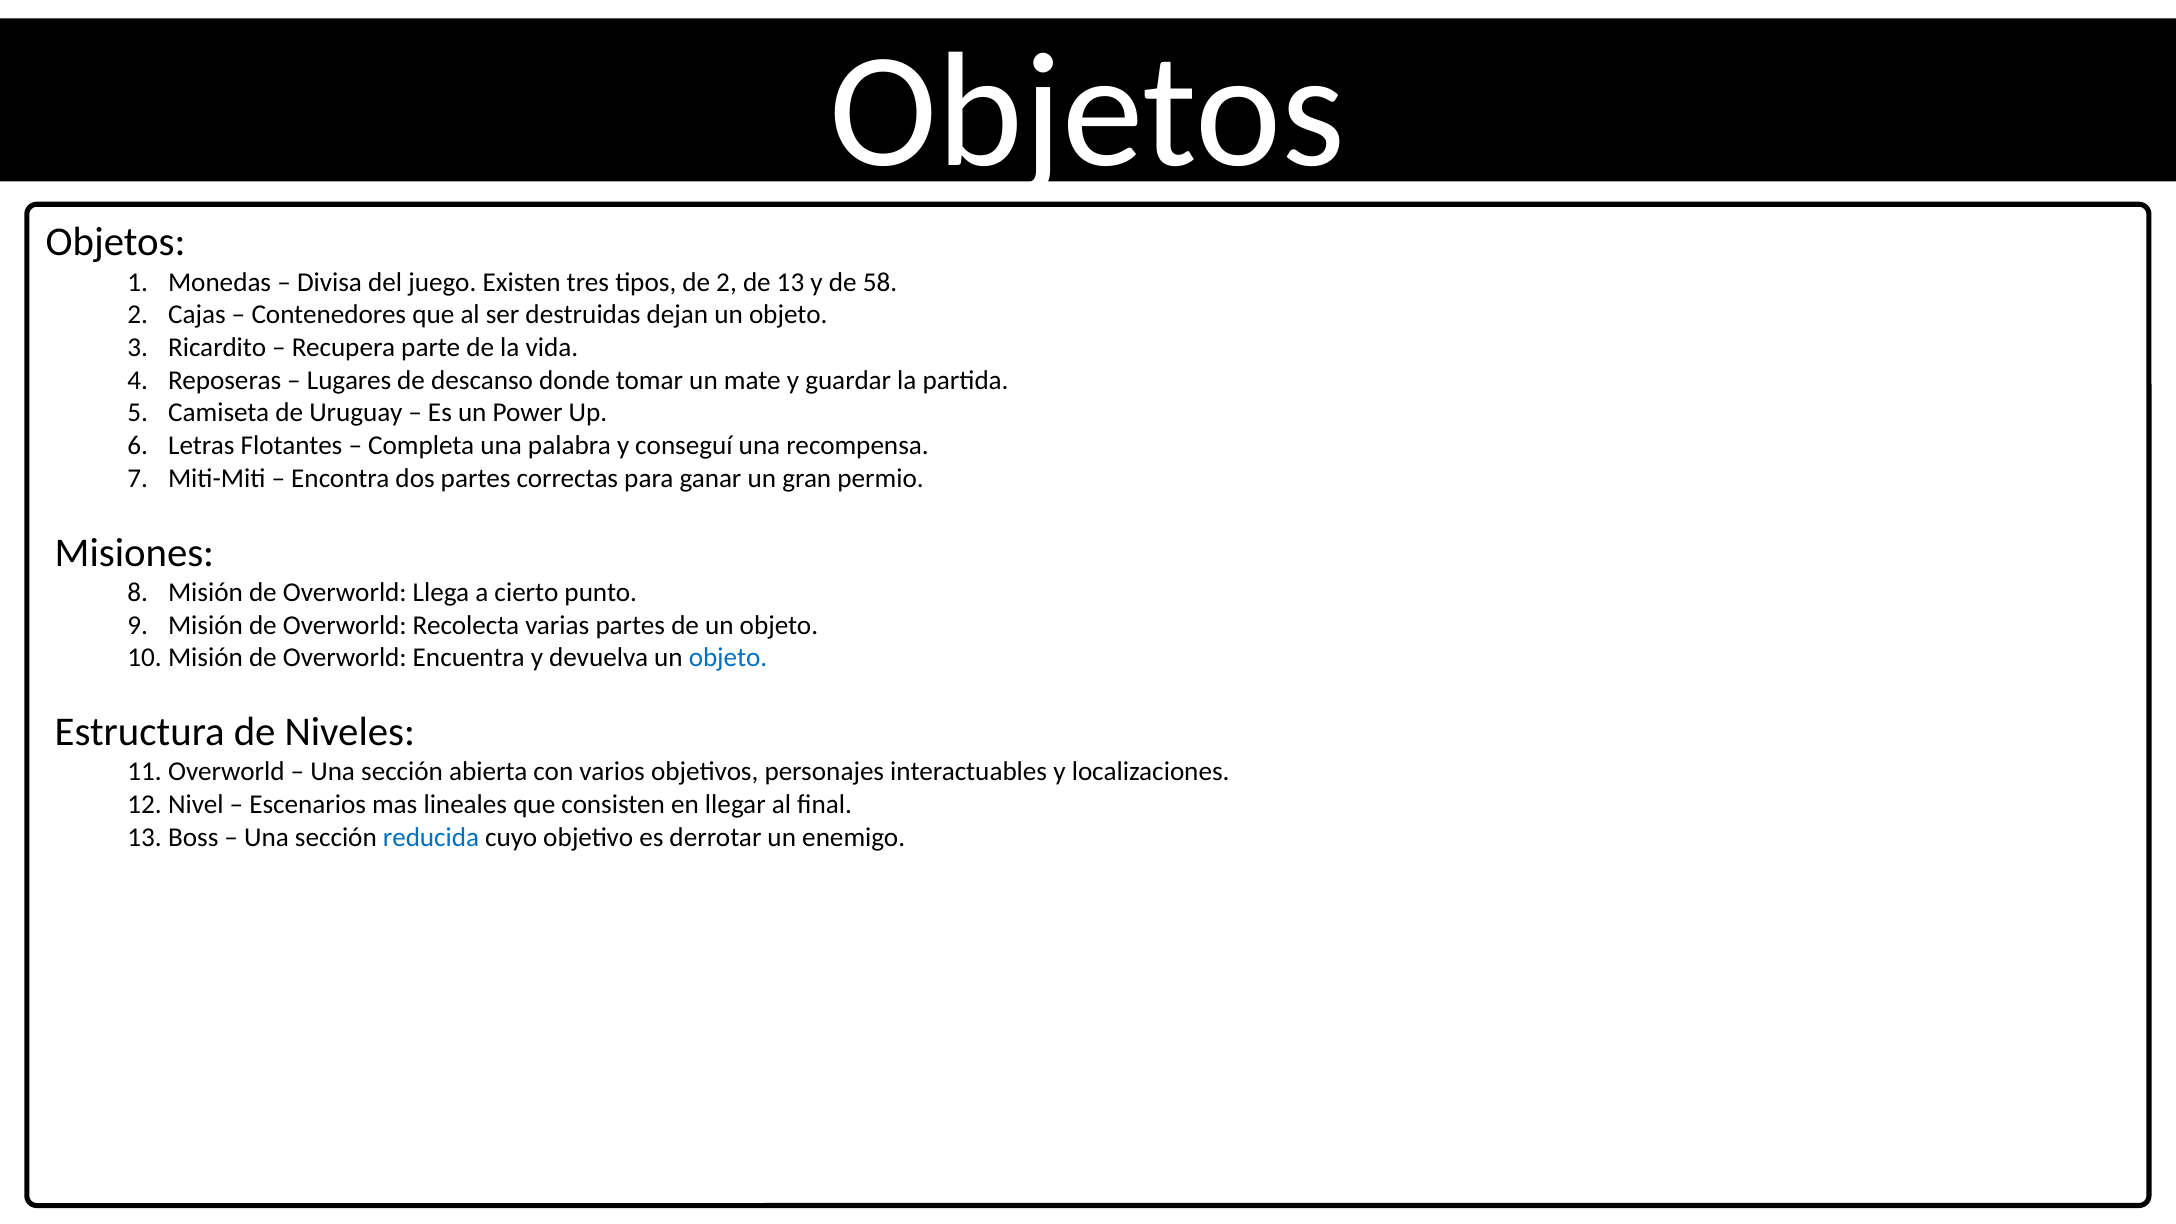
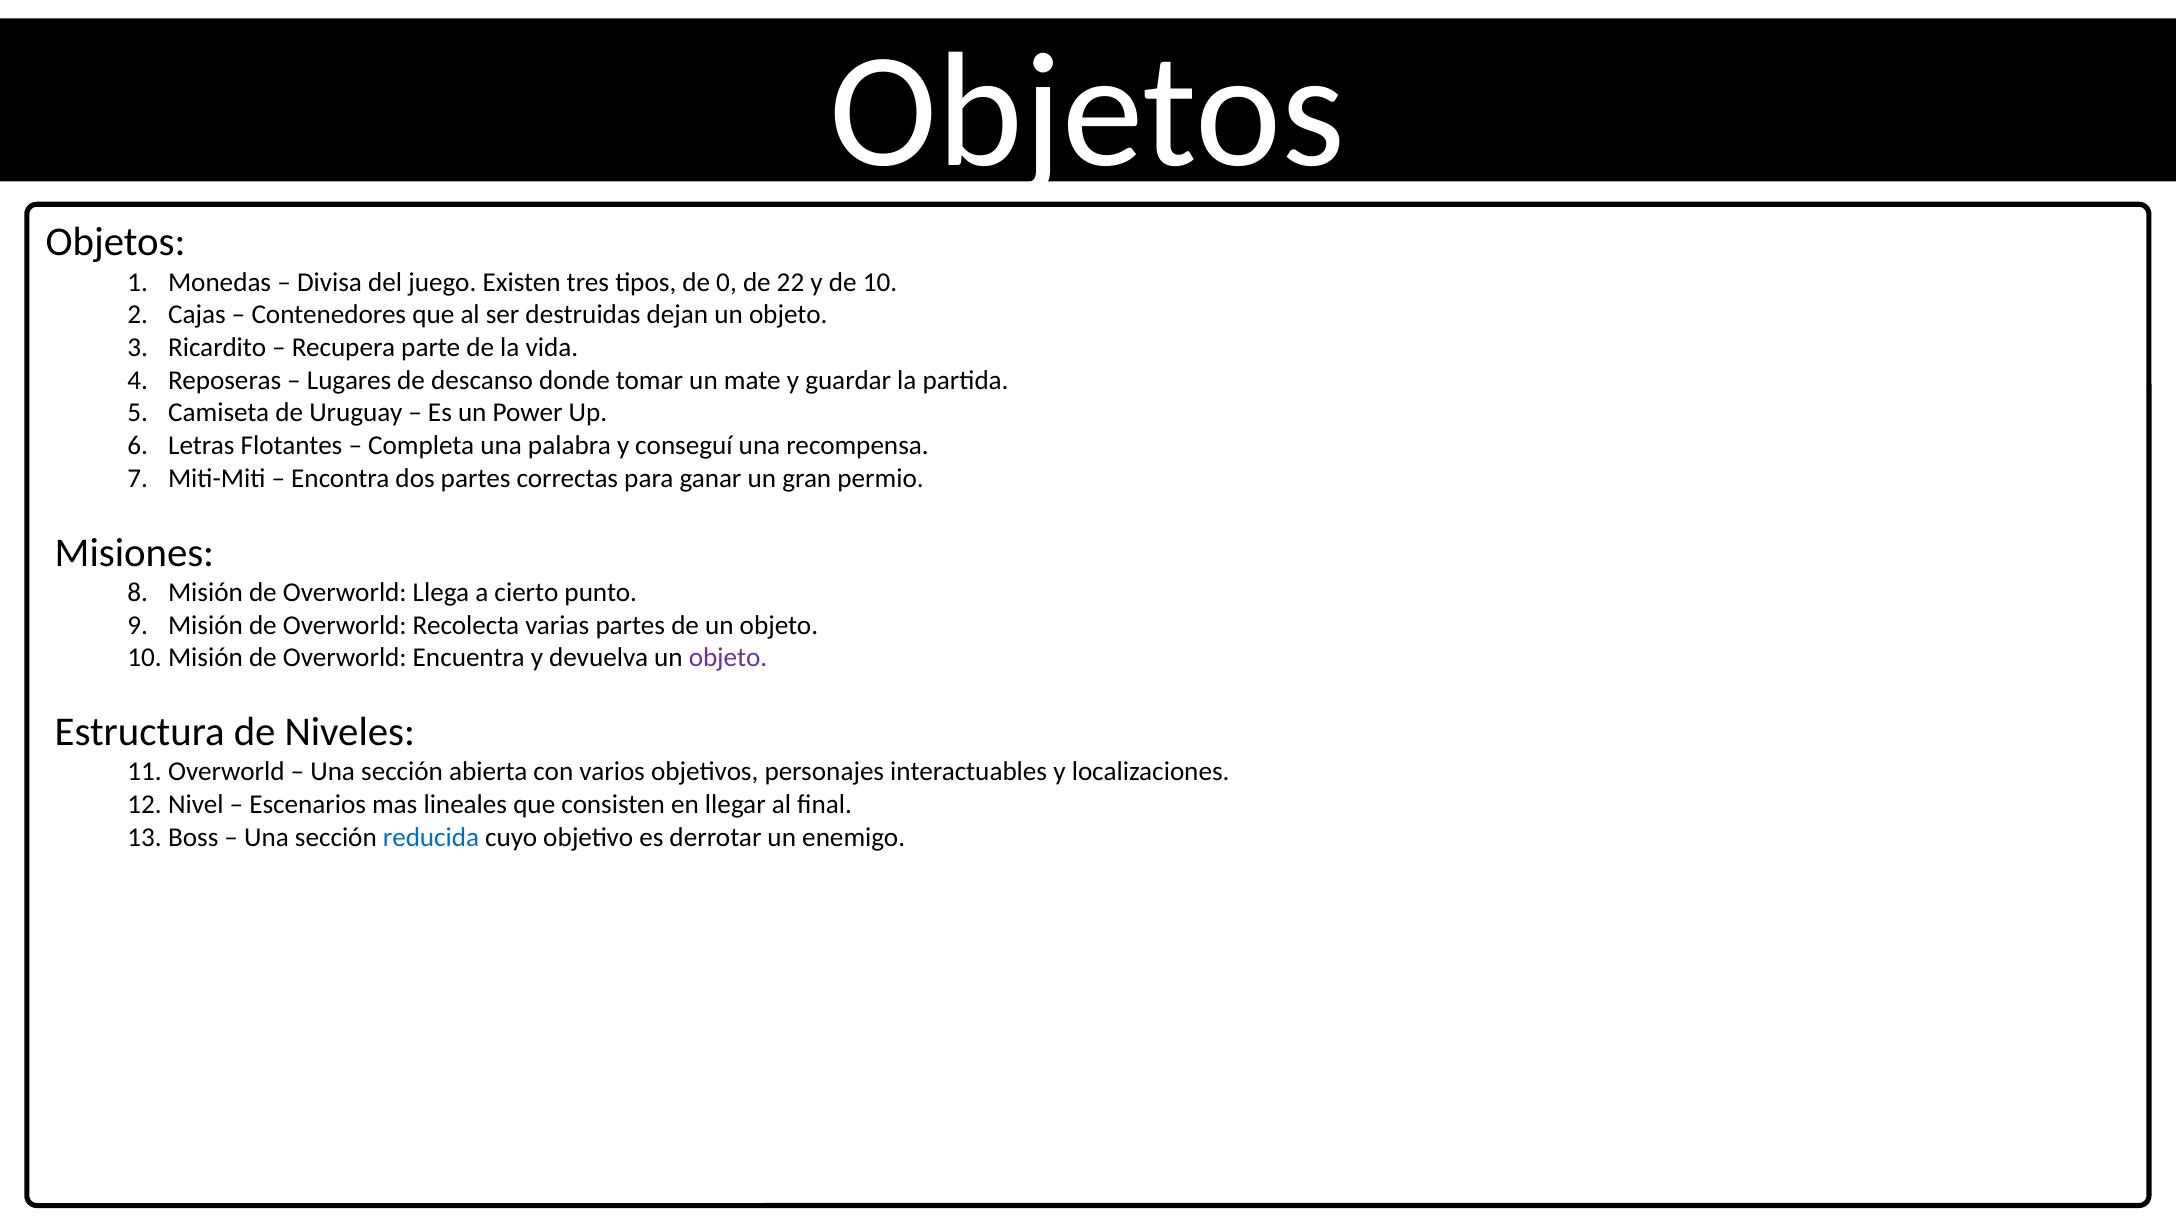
de 2: 2 -> 0
13: 13 -> 22
58: 58 -> 10
objeto at (728, 658) colour: blue -> purple
